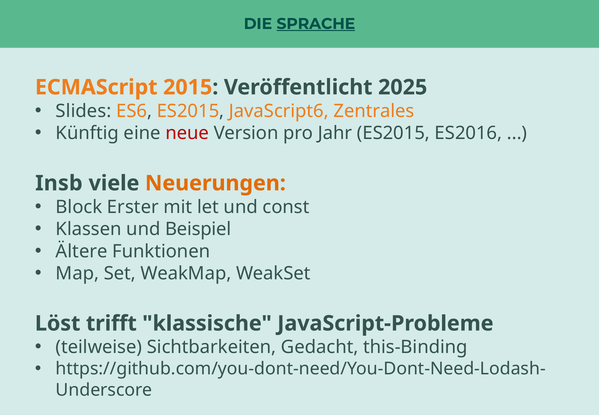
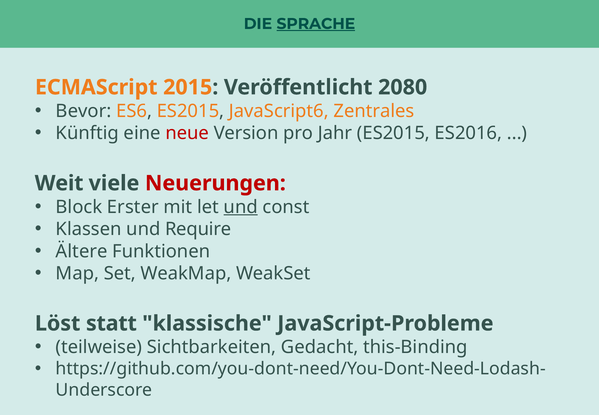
2025: 2025 -> 2080
Slides: Slides -> Bevor
Insb: Insb -> Weit
Neuerungen colour: orange -> red
und at (241, 207) underline: none -> present
Beispiel: Beispiel -> Require
trifft: trifft -> statt
